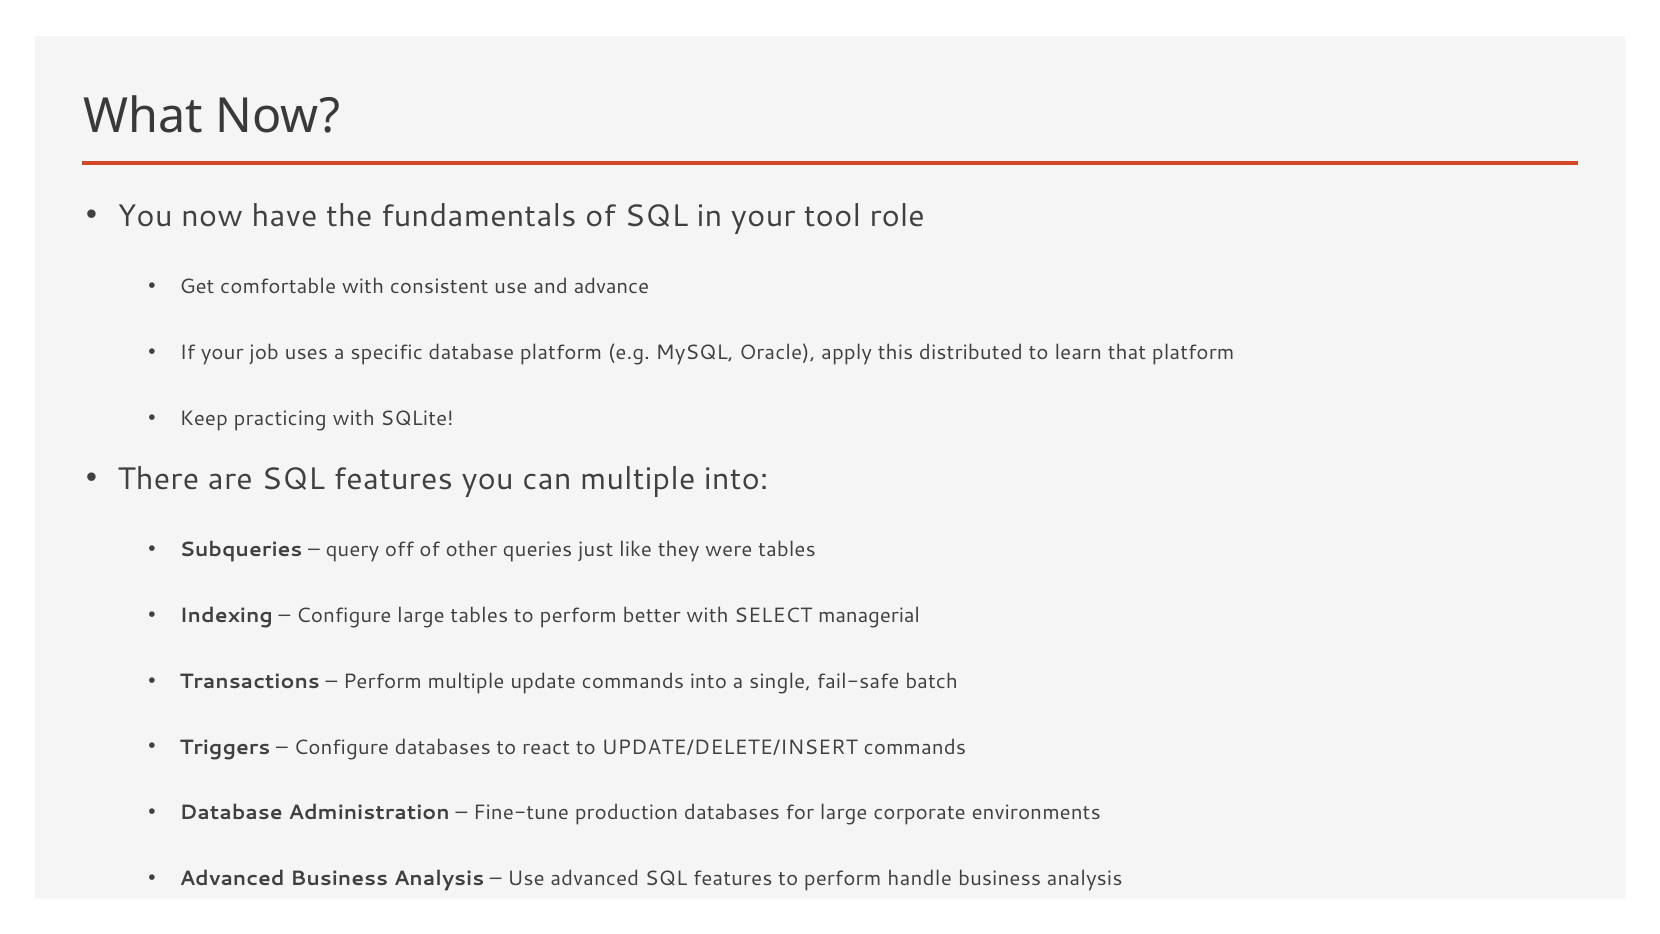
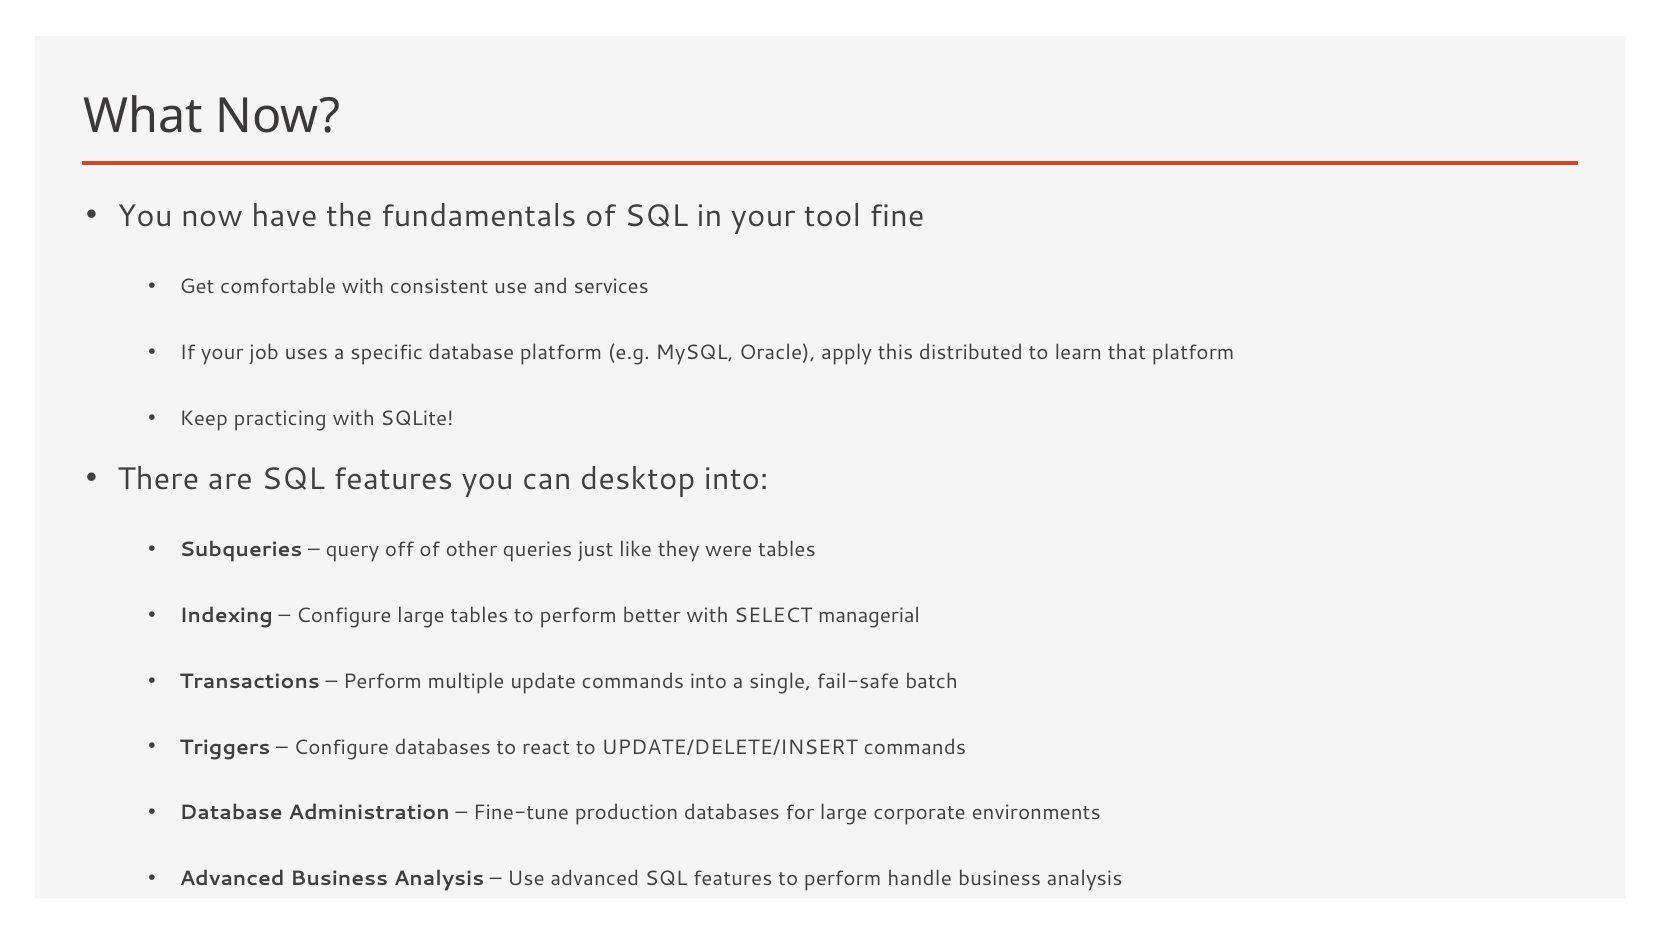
role: role -> fine
advance: advance -> services
can multiple: multiple -> desktop
